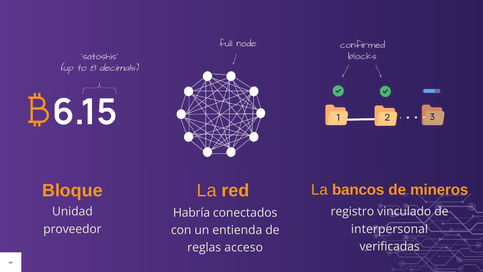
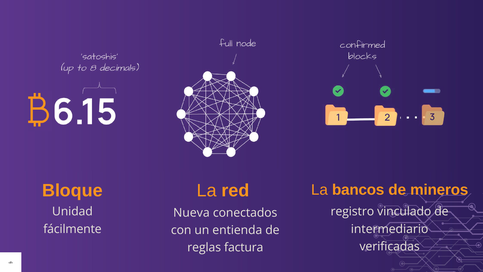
Habría: Habría -> Nueva
proveedor: proveedor -> fácilmente
interpersonal: interpersonal -> intermediario
acceso: acceso -> factura
